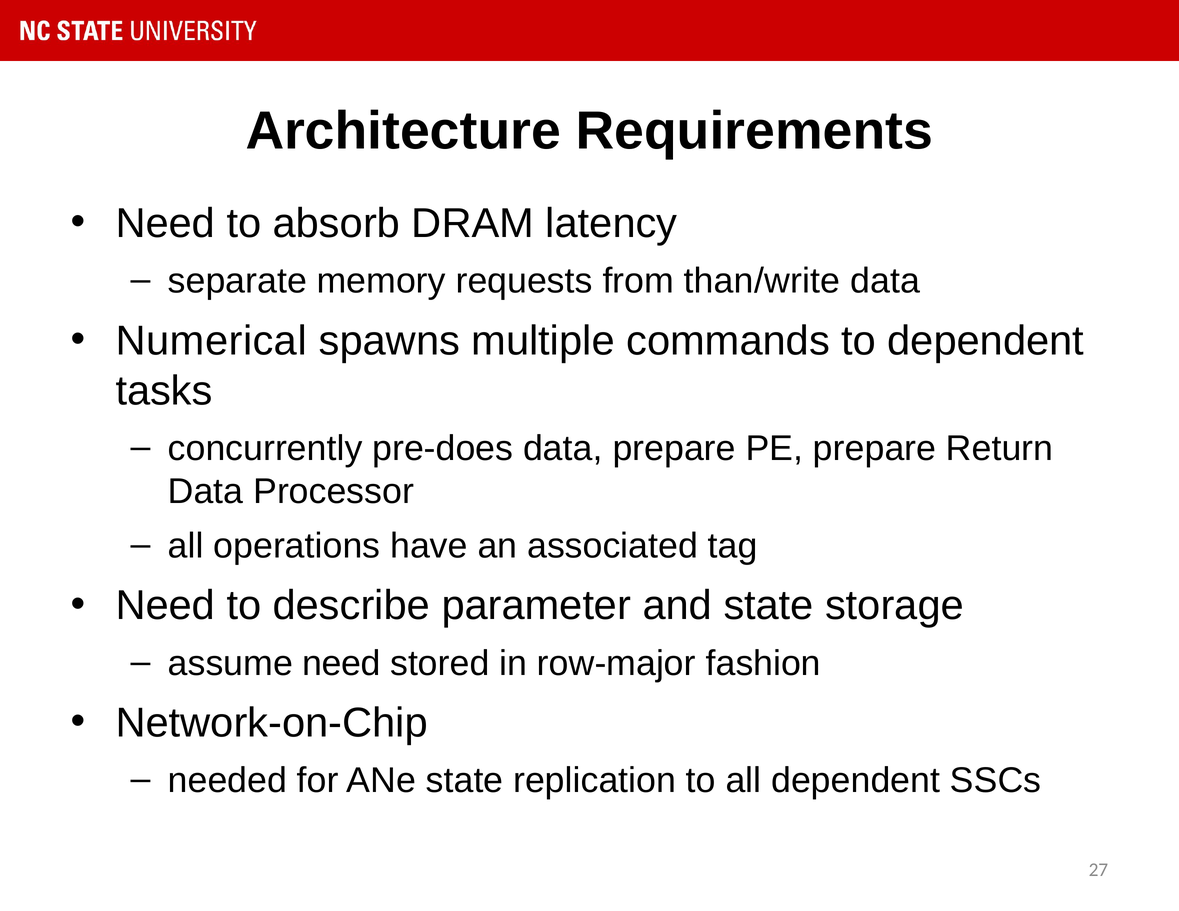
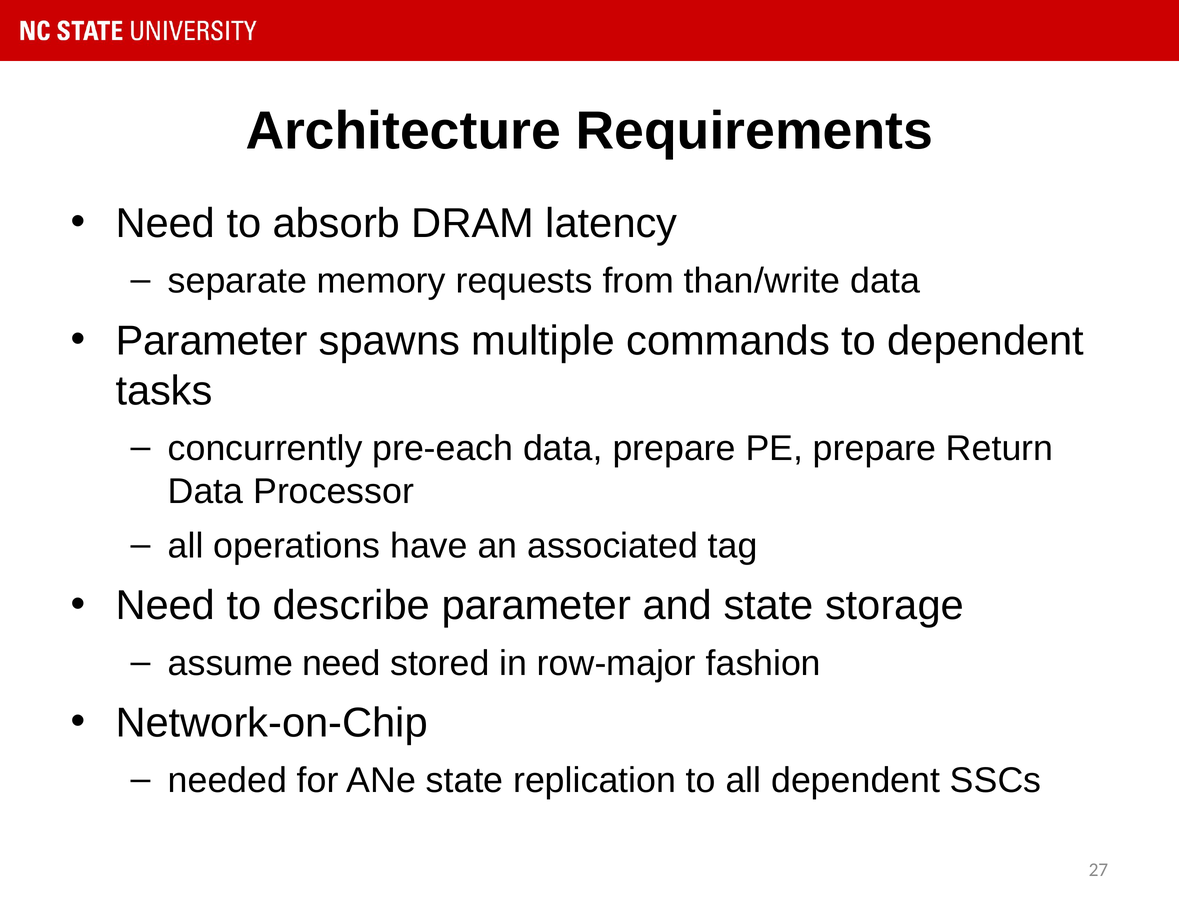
Numerical at (211, 341): Numerical -> Parameter
pre-does: pre-does -> pre-each
